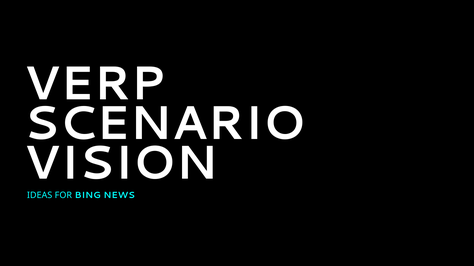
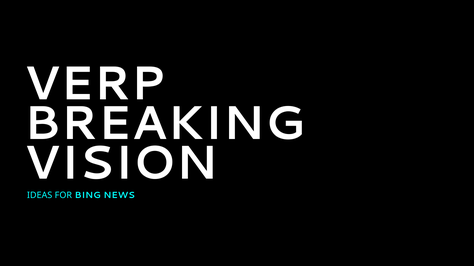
SCENARIO: SCENARIO -> BREAKING
